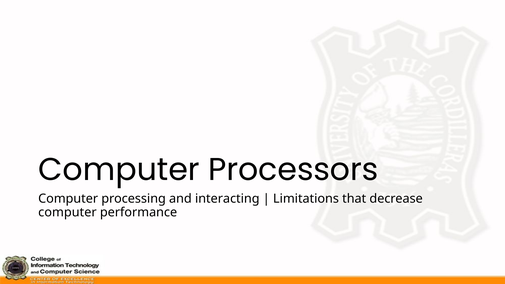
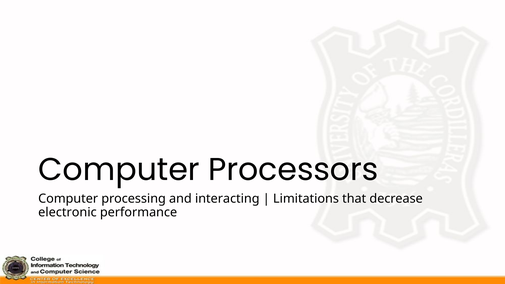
computer at (67, 212): computer -> electronic
